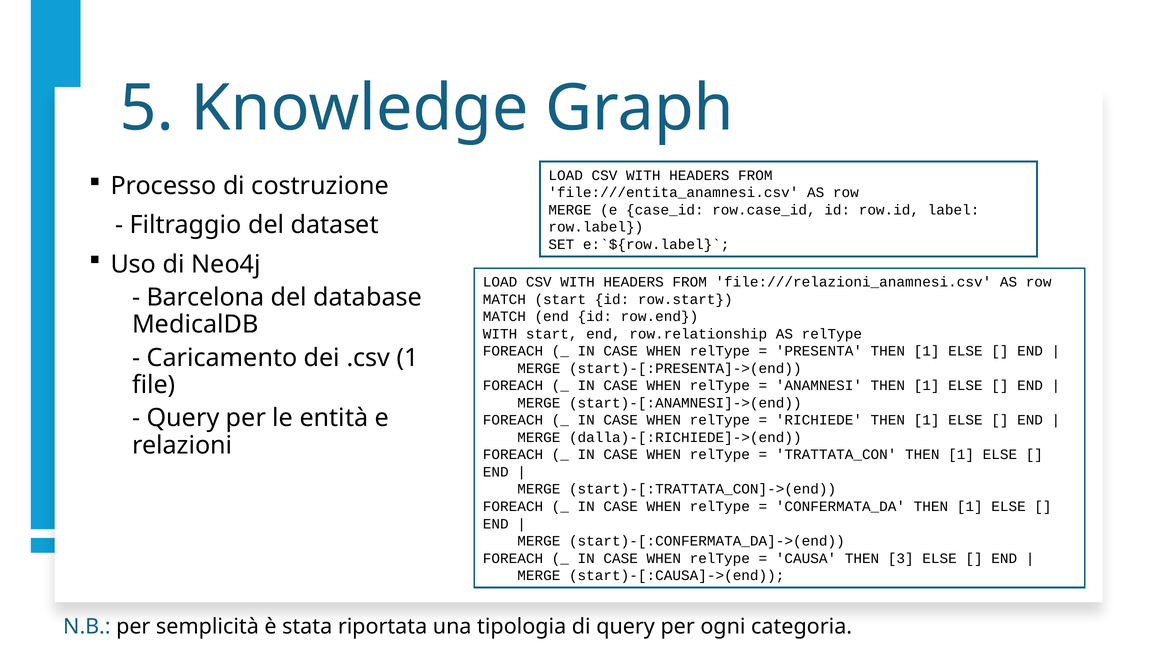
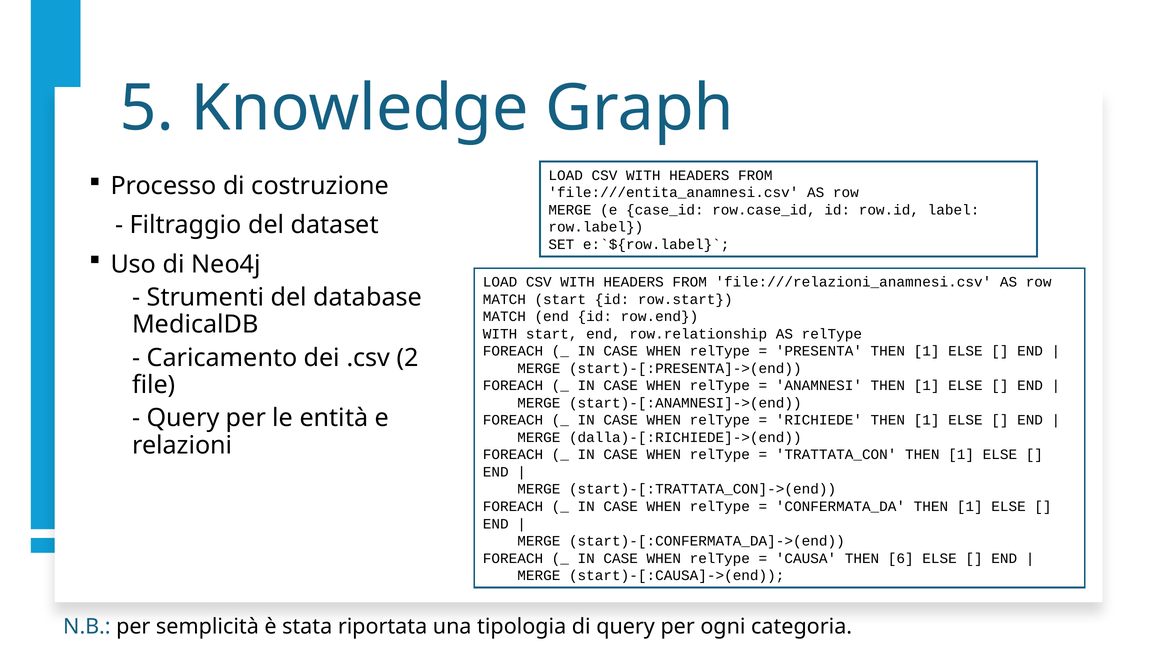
Barcelona: Barcelona -> Strumenti
.csv 1: 1 -> 2
3: 3 -> 6
